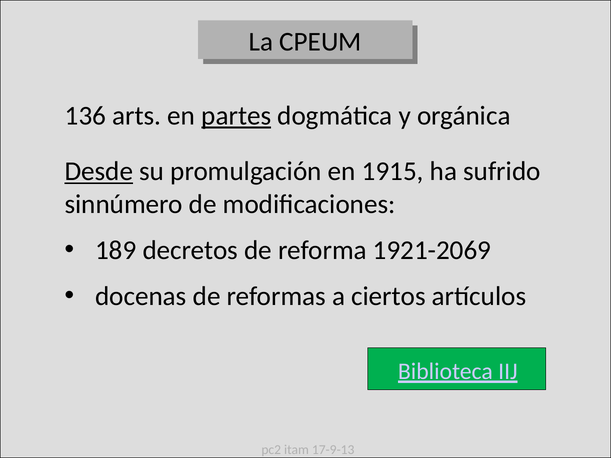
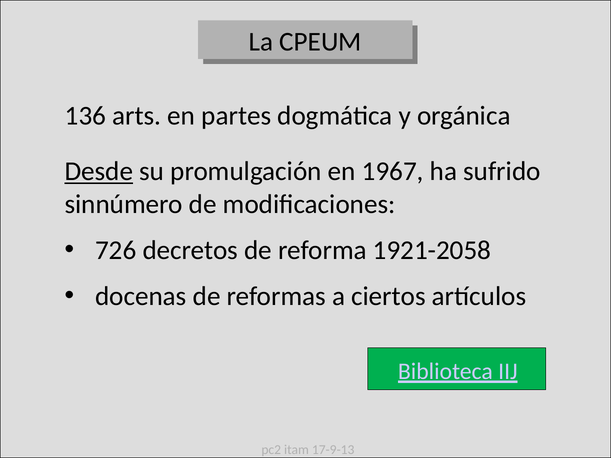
partes underline: present -> none
1915: 1915 -> 1967
189: 189 -> 726
1921-2069: 1921-2069 -> 1921-2058
